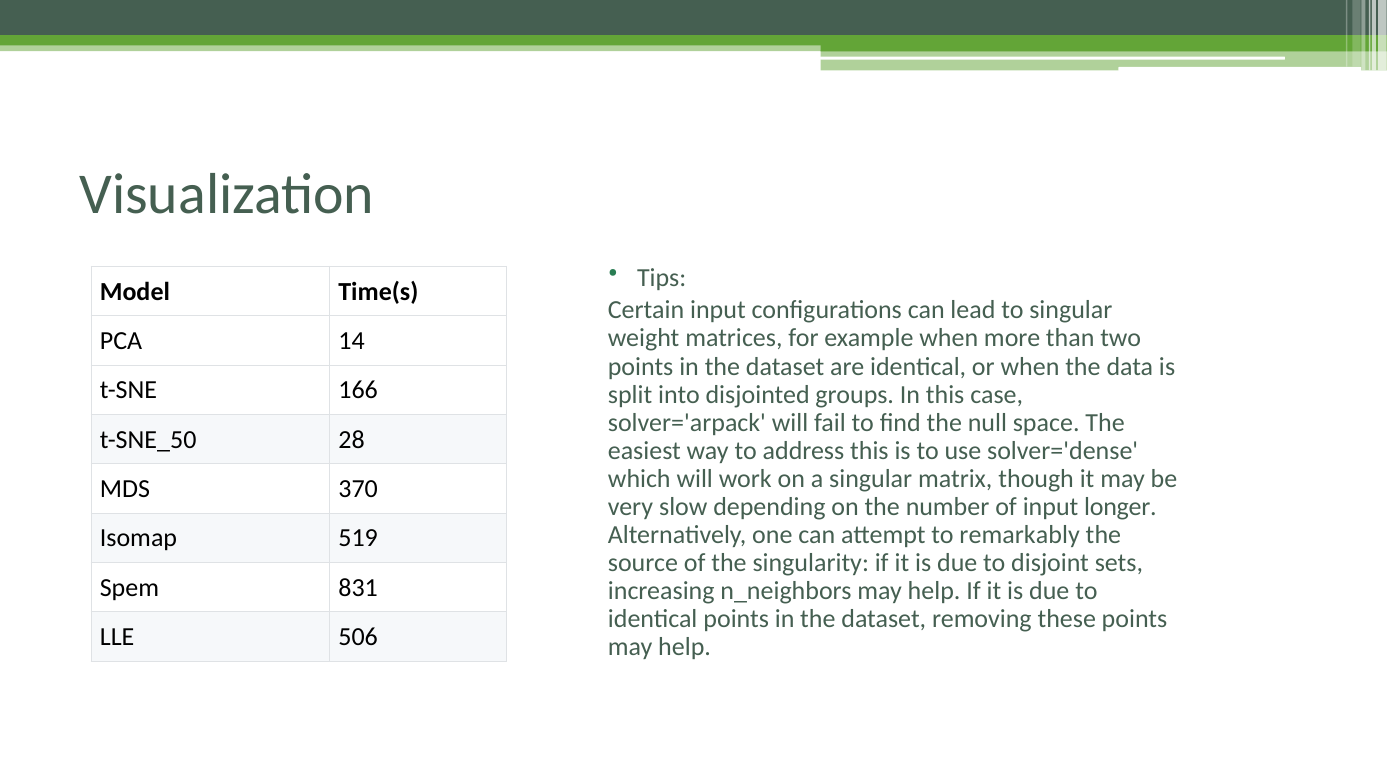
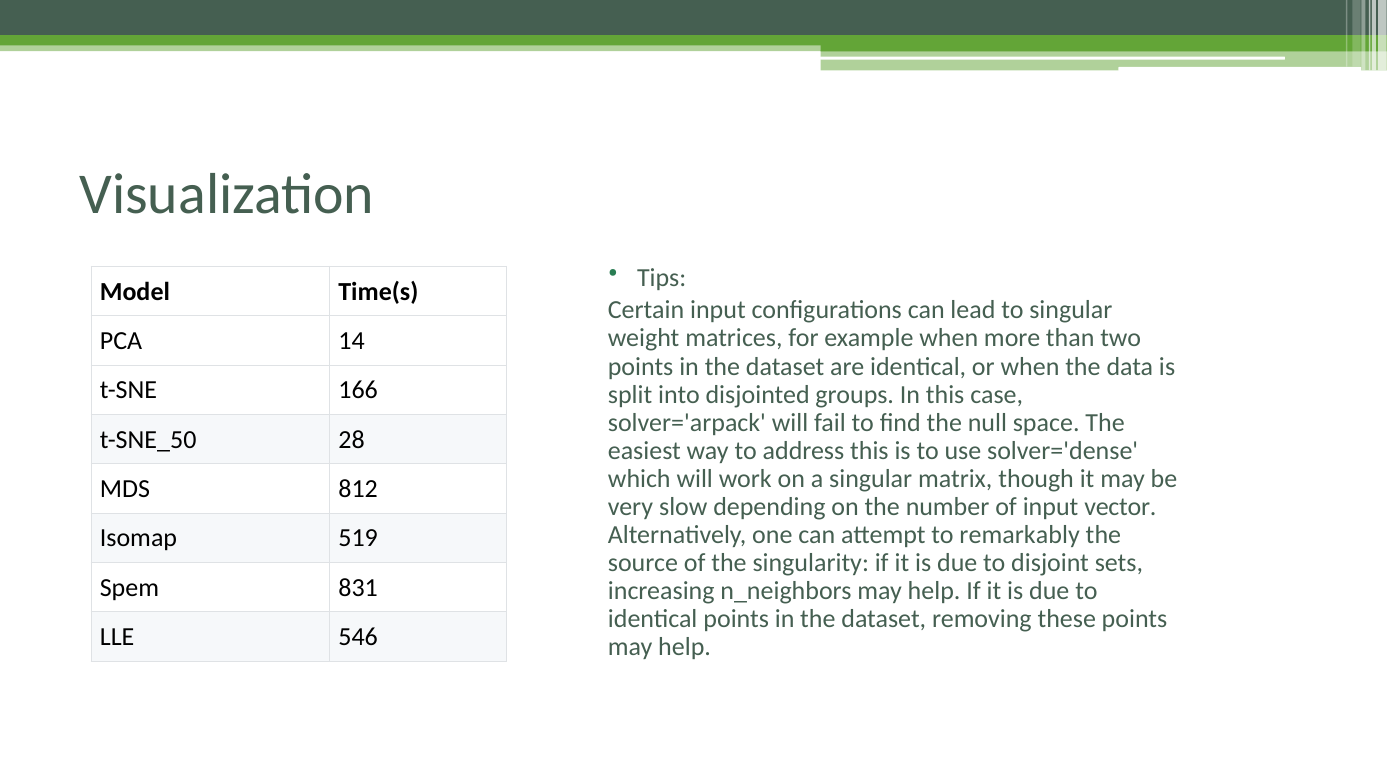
370: 370 -> 812
longer: longer -> vector
506: 506 -> 546
